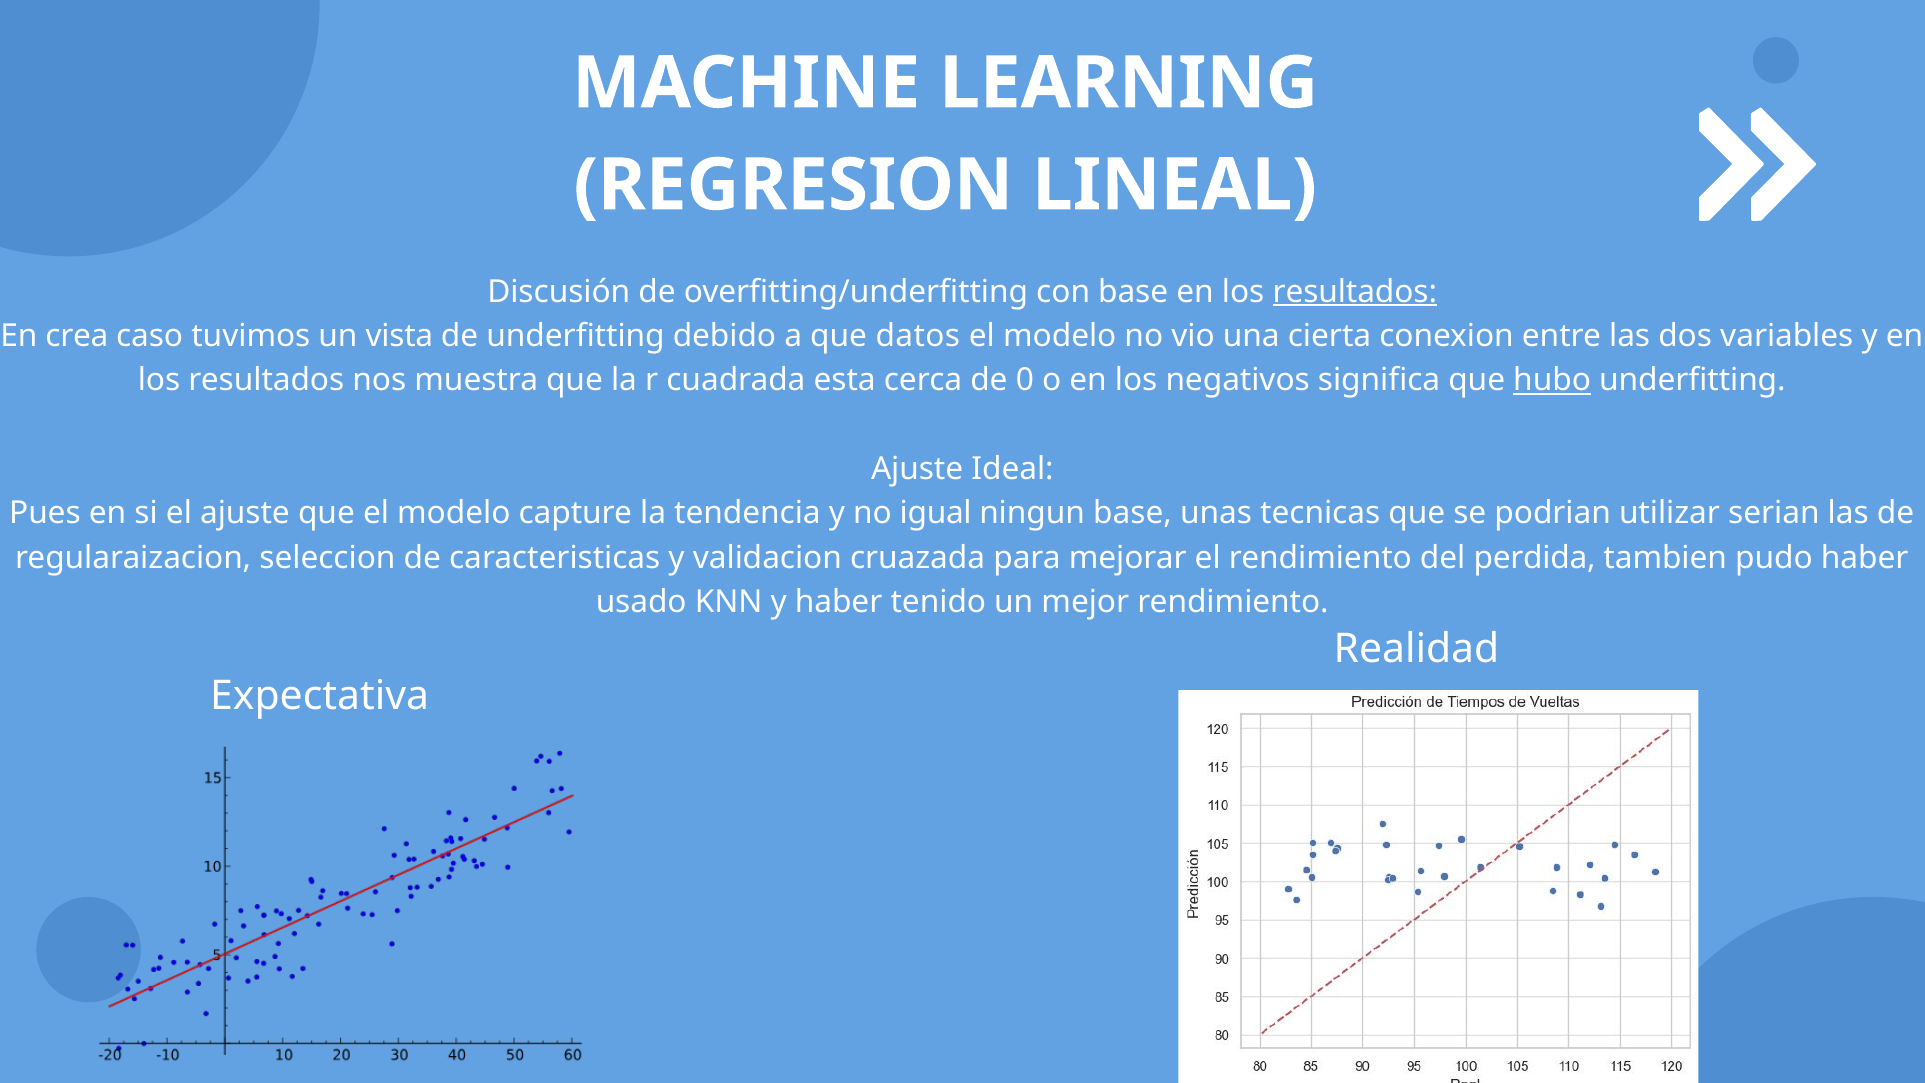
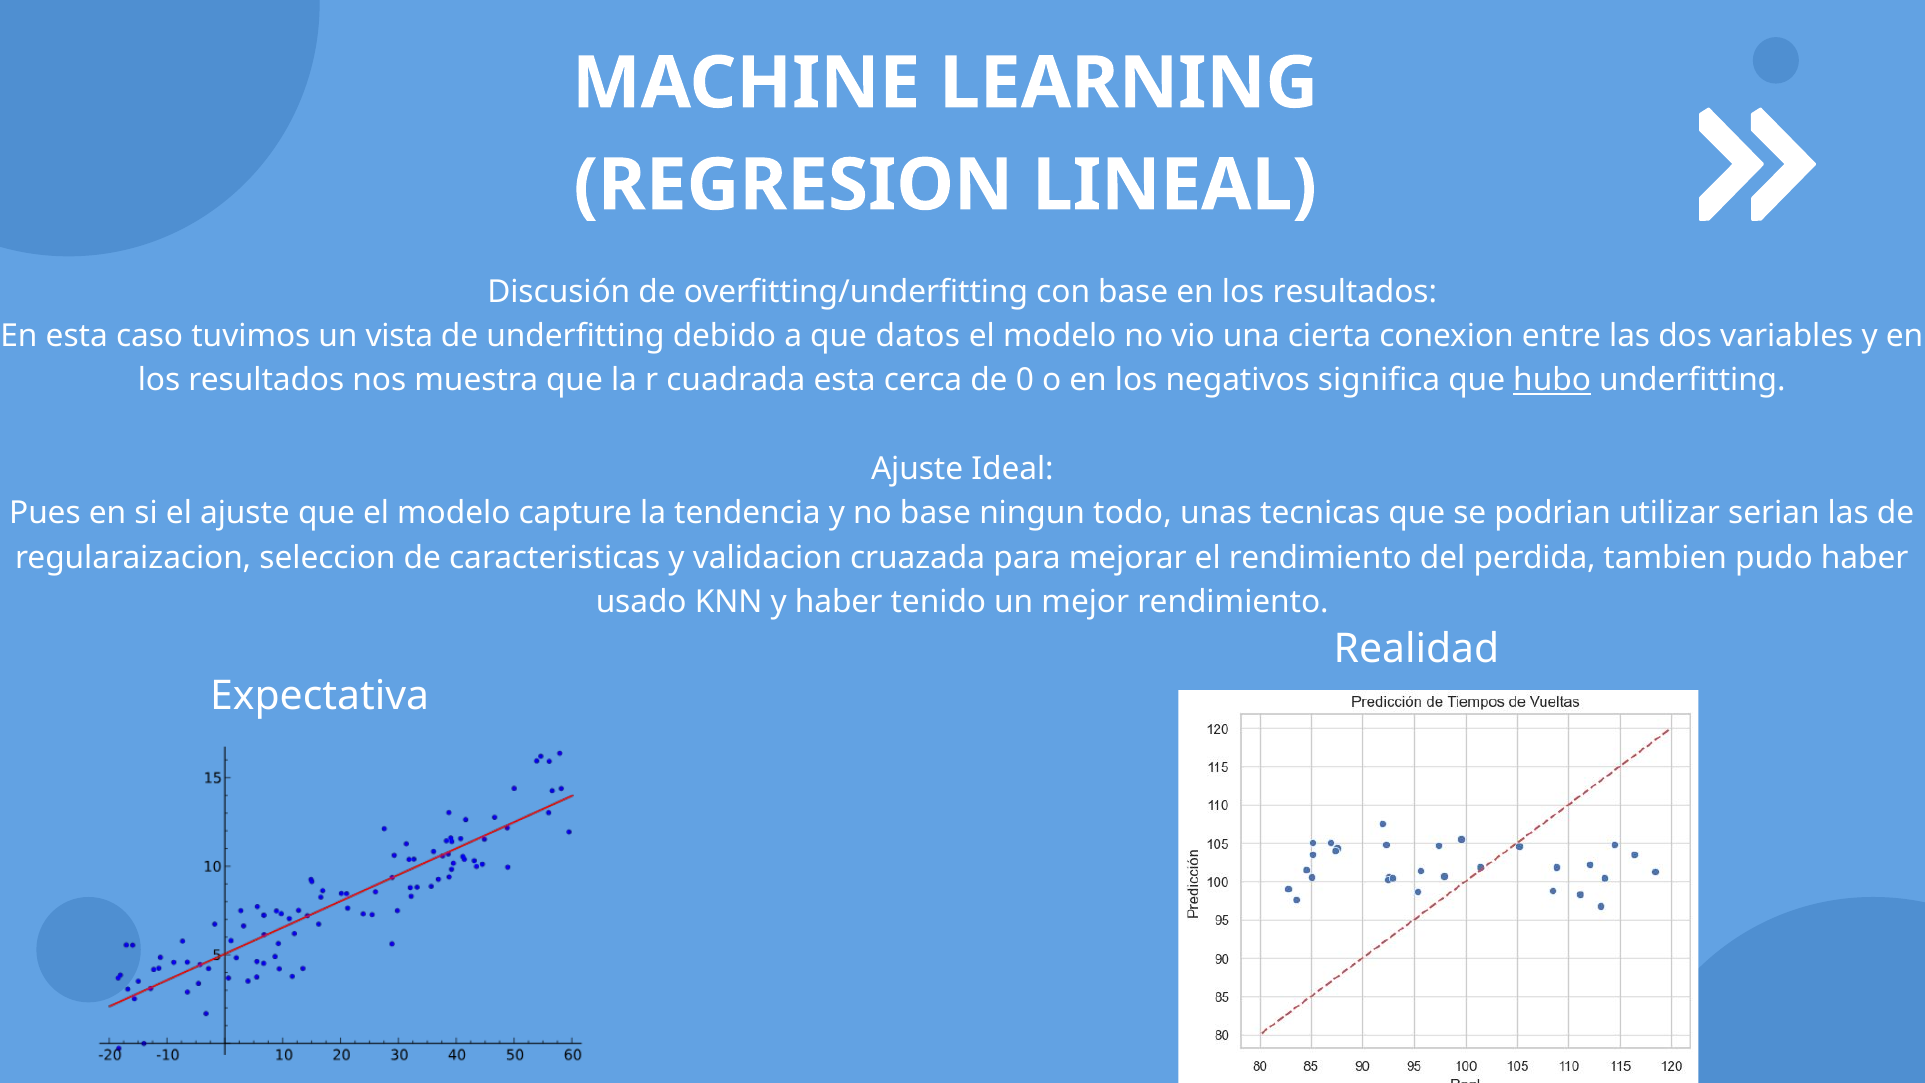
resultados at (1355, 292) underline: present -> none
En crea: crea -> esta
no igual: igual -> base
ningun base: base -> todo
